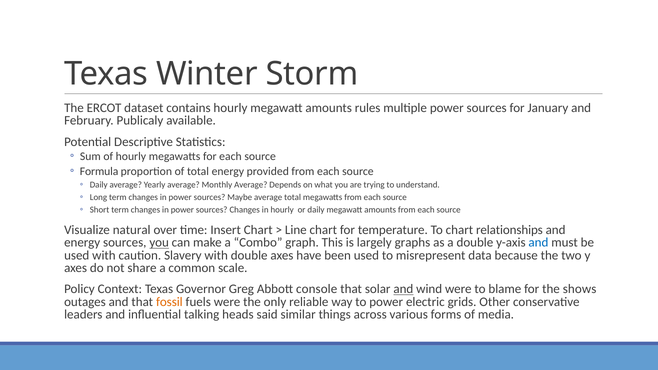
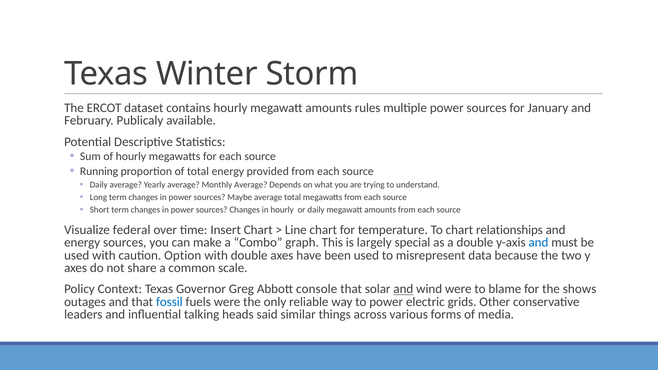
Formula: Formula -> Running
natural: natural -> federal
you at (159, 243) underline: present -> none
graphs: graphs -> special
Slavery: Slavery -> Option
fossil colour: orange -> blue
